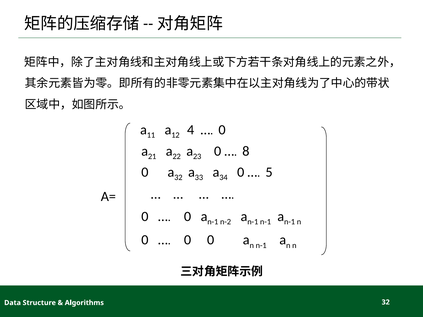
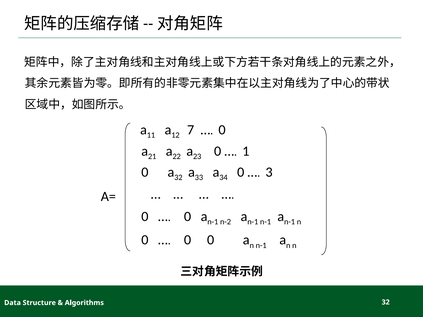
4: 4 -> 7
8: 8 -> 1
5: 5 -> 3
